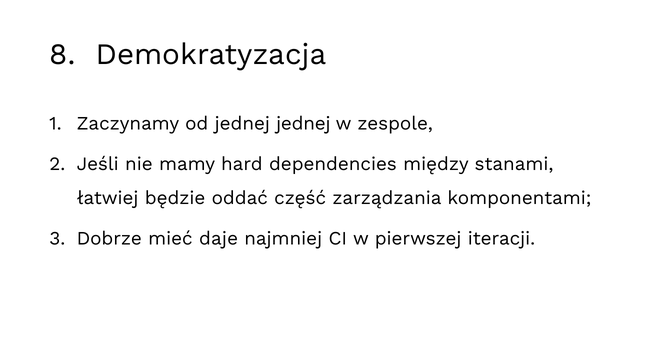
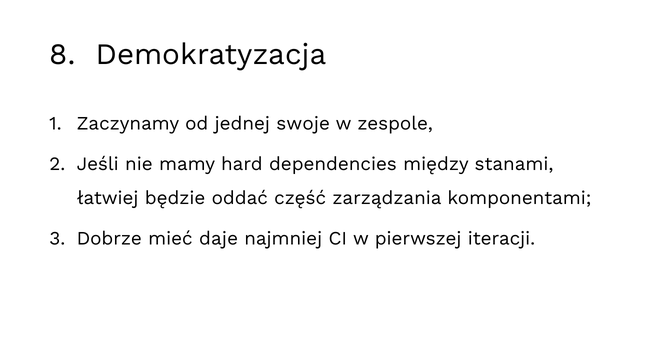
jednej jednej: jednej -> swoje
